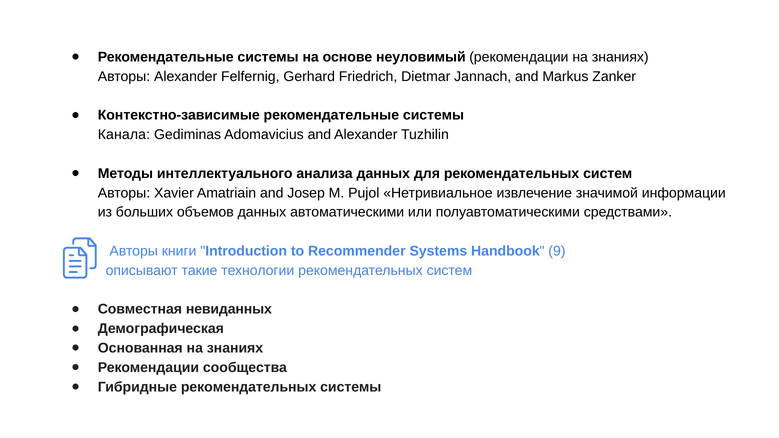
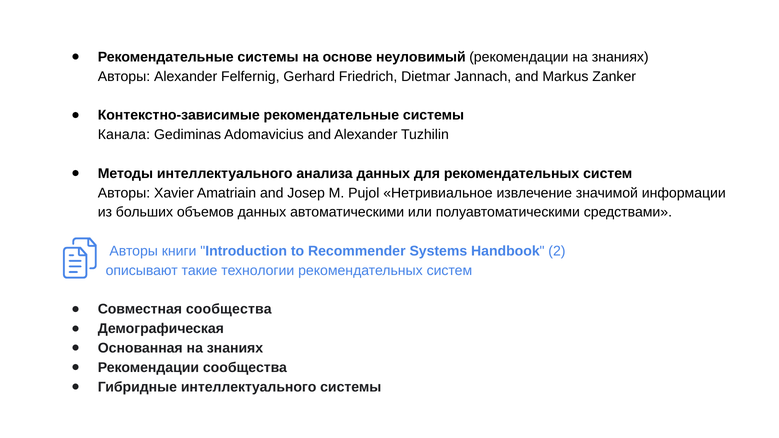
9: 9 -> 2
Совместная невиданных: невиданных -> сообщества
Гибридные рекомендательных: рекомендательных -> интеллектуального
